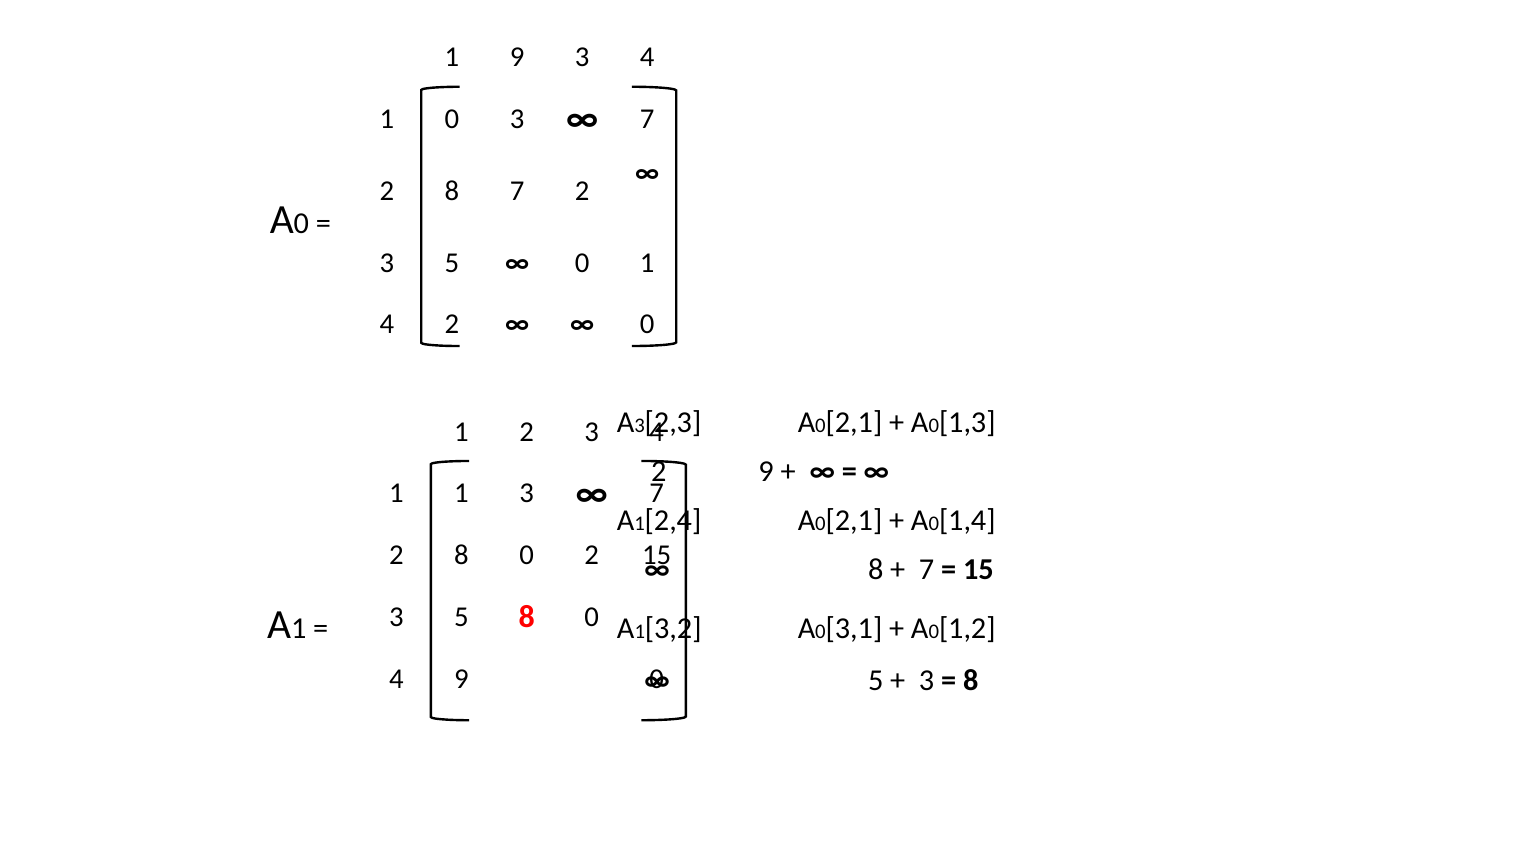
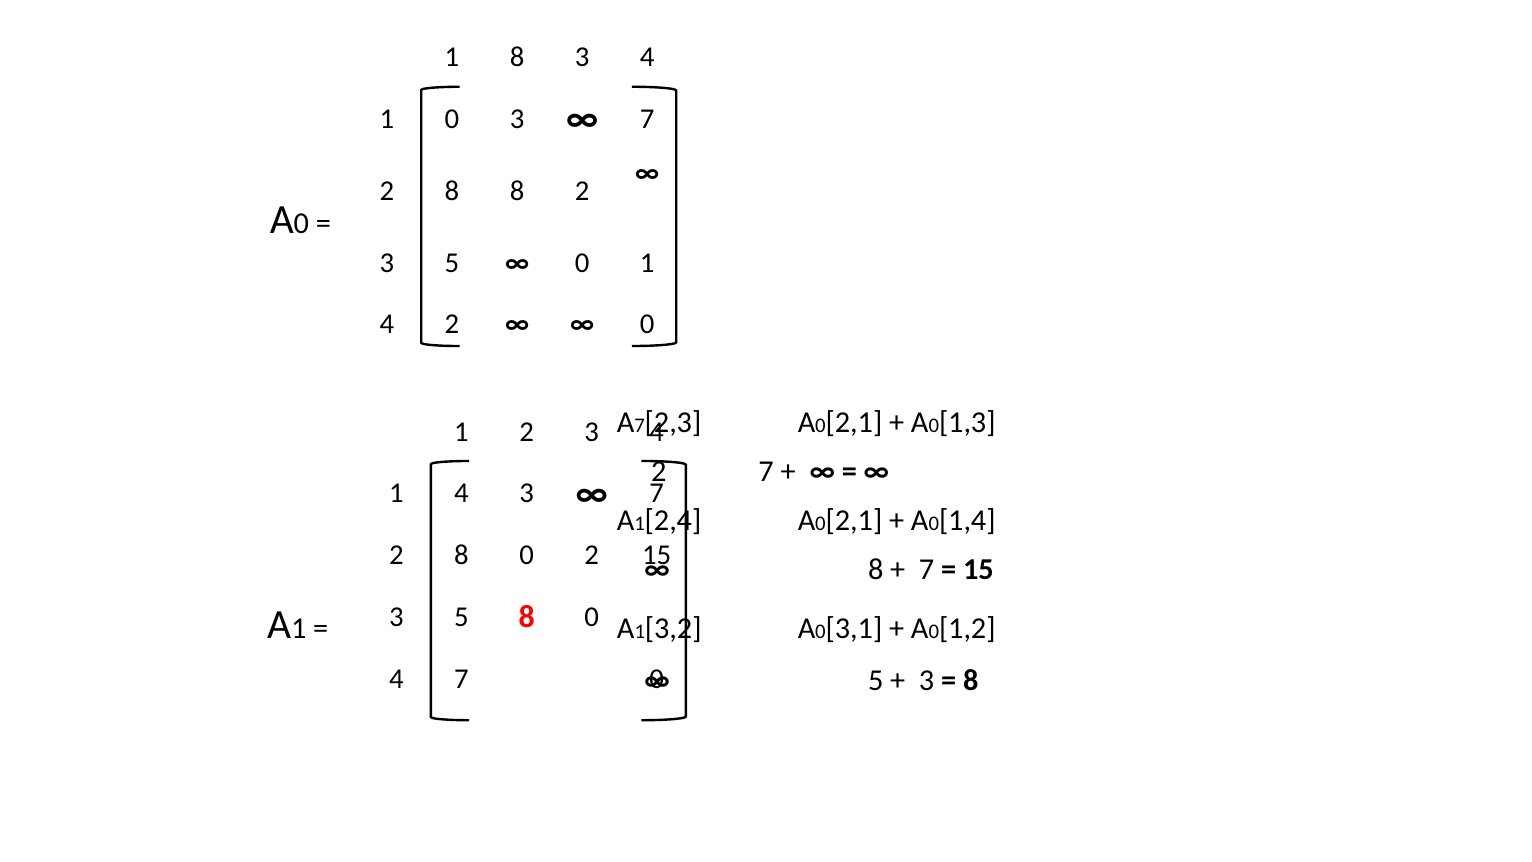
1 9: 9 -> 8
8 7: 7 -> 8
3 at (640, 425): 3 -> 7
2 9: 9 -> 7
1 at (461, 493): 1 -> 4
4 9: 9 -> 7
